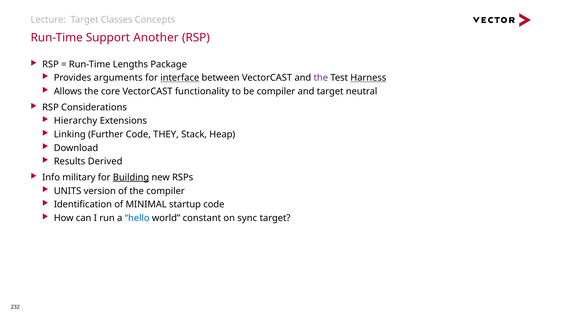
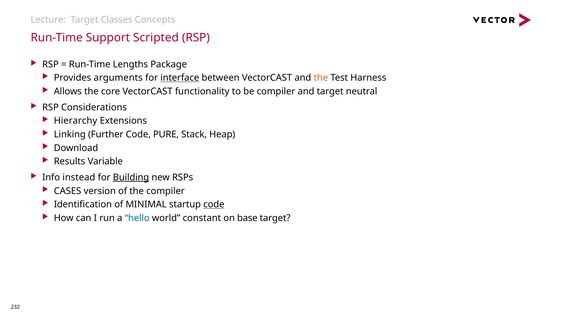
Another: Another -> Scripted
the at (321, 78) colour: purple -> orange
Harness underline: present -> none
THEY: THEY -> PURE
Derived: Derived -> Variable
military: military -> instead
UNITS: UNITS -> CASES
code at (214, 204) underline: none -> present
sync: sync -> base
